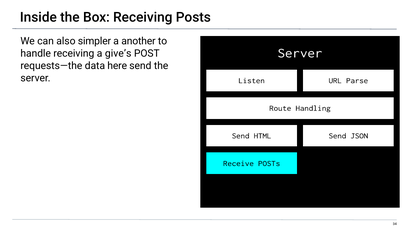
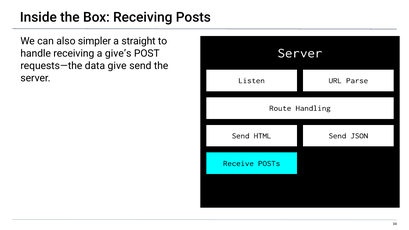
another: another -> straight
here: here -> give
